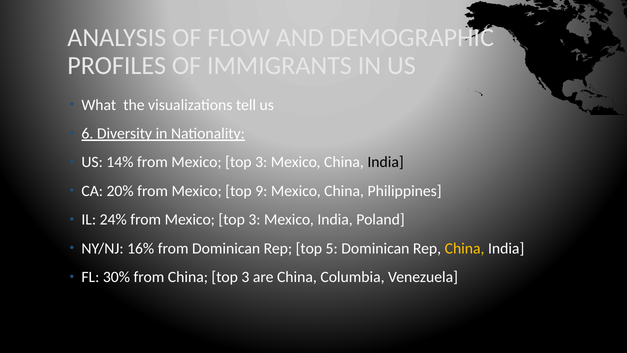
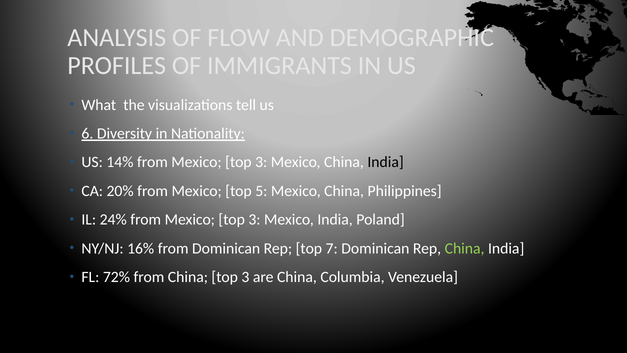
9: 9 -> 5
5: 5 -> 7
China at (465, 248) colour: yellow -> light green
30%: 30% -> 72%
